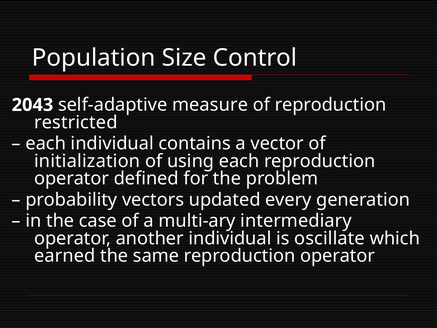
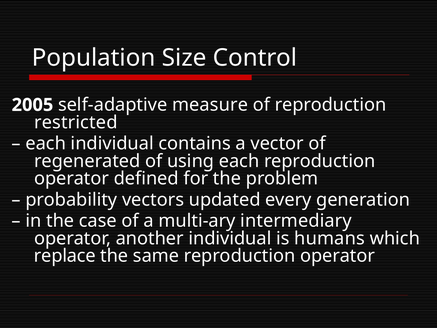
2043: 2043 -> 2005
initialization: initialization -> regenerated
oscillate: oscillate -> humans
earned: earned -> replace
